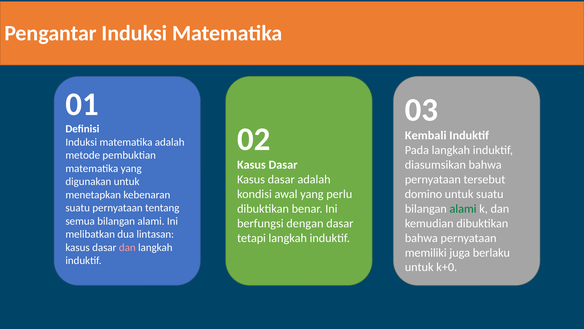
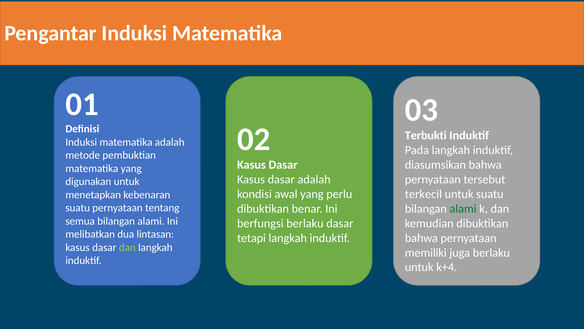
Kembali: Kembali -> Terbukti
domino: domino -> terkecil
berfungsi dengan: dengan -> berlaku
dan at (127, 247) colour: pink -> light green
k+0: k+0 -> k+4
